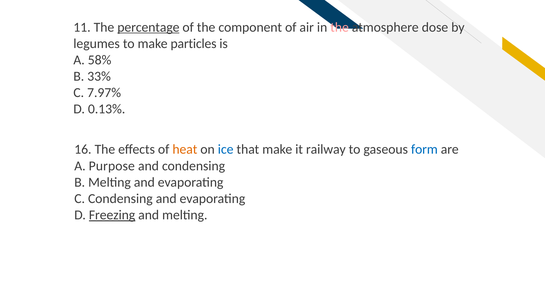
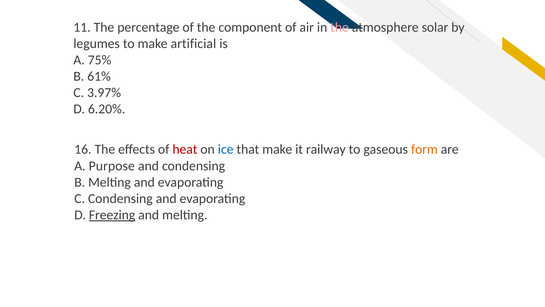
percentage underline: present -> none
dose: dose -> solar
particles: particles -> artificial
58%: 58% -> 75%
33%: 33% -> 61%
7.97%: 7.97% -> 3.97%
0.13%: 0.13% -> 6.20%
heat colour: orange -> red
form colour: blue -> orange
